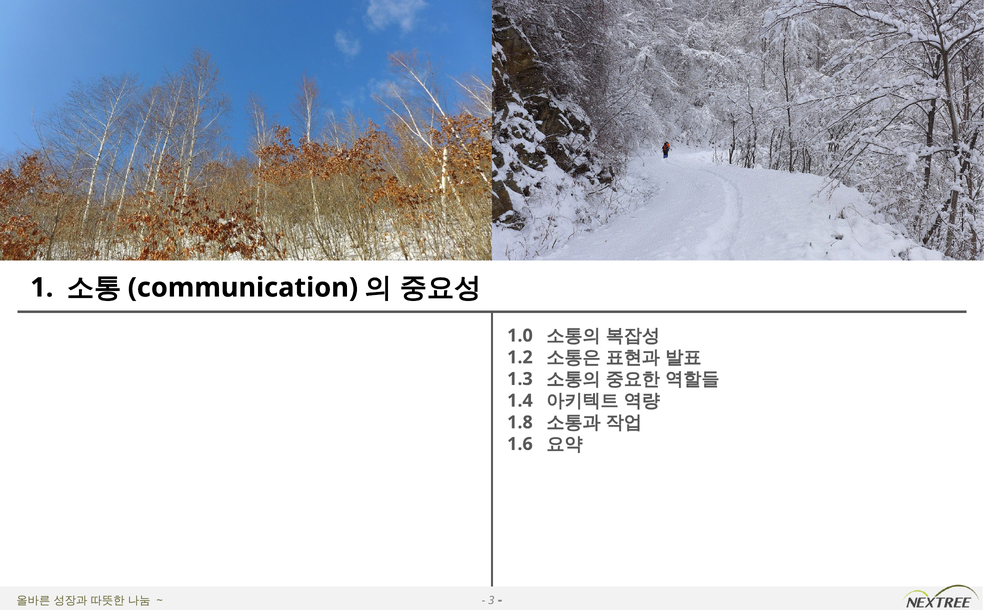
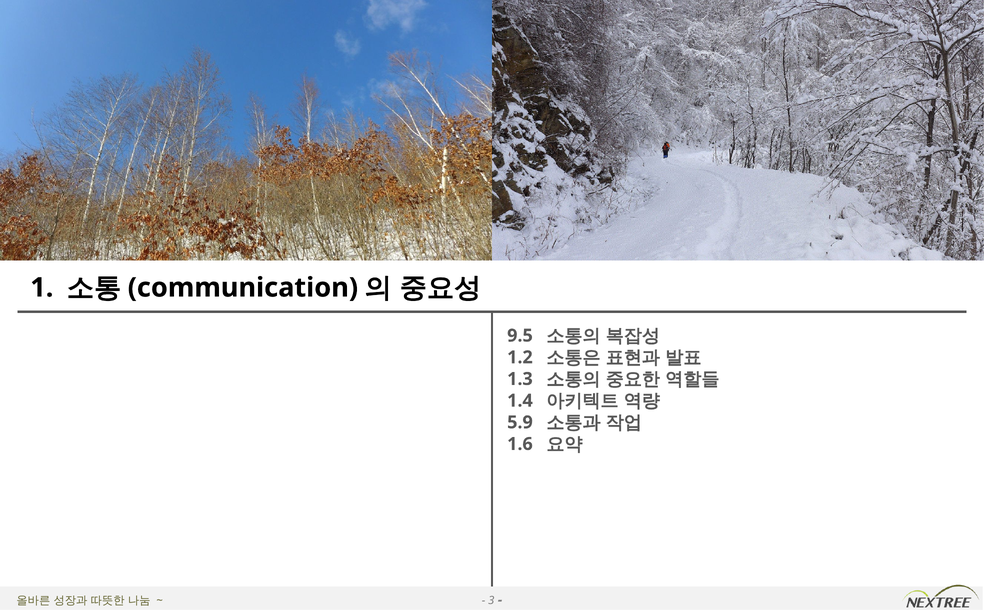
1.0: 1.0 -> 9.5
1.8: 1.8 -> 5.9
